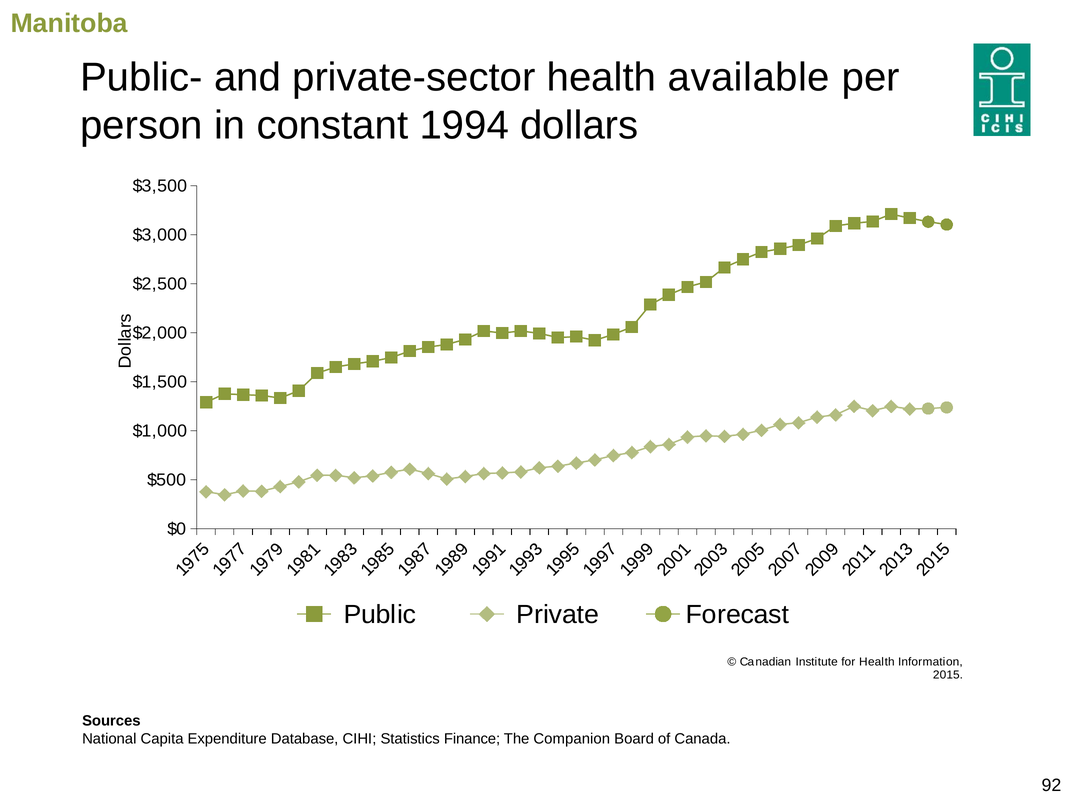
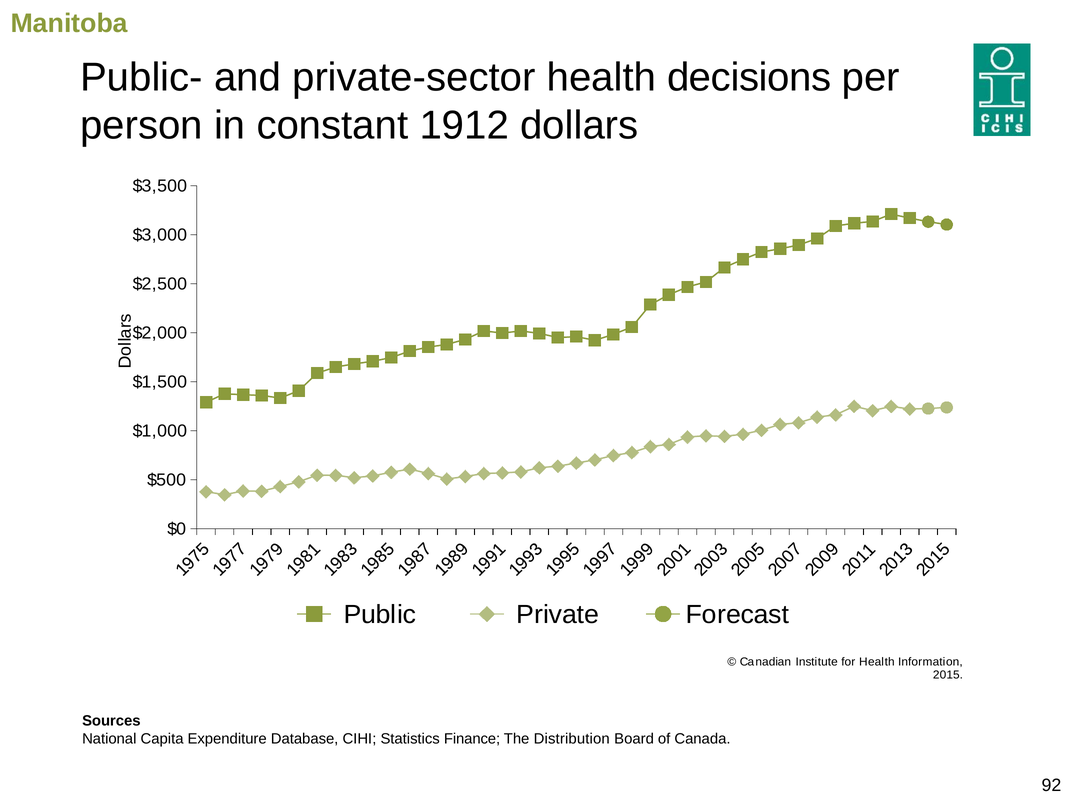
available: available -> decisions
1994: 1994 -> 1912
Companion: Companion -> Distribution
